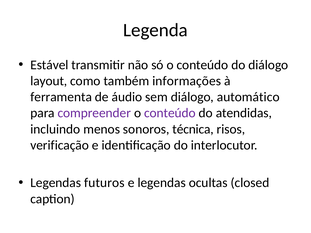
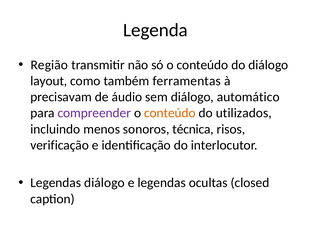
Estável: Estável -> Região
informações: informações -> ferramentas
ferramenta: ferramenta -> precisavam
conteúdo at (170, 113) colour: purple -> orange
atendidas: atendidas -> utilizados
Legendas futuros: futuros -> diálogo
